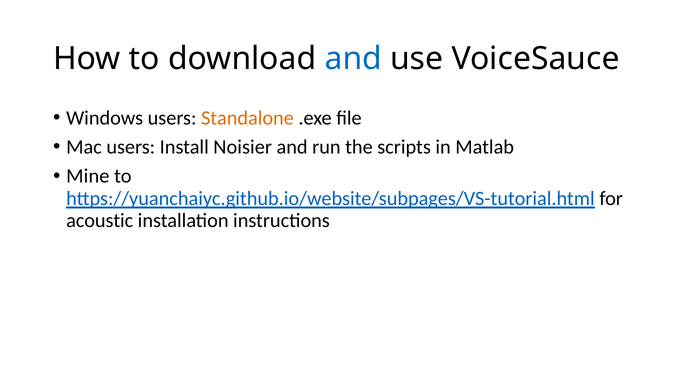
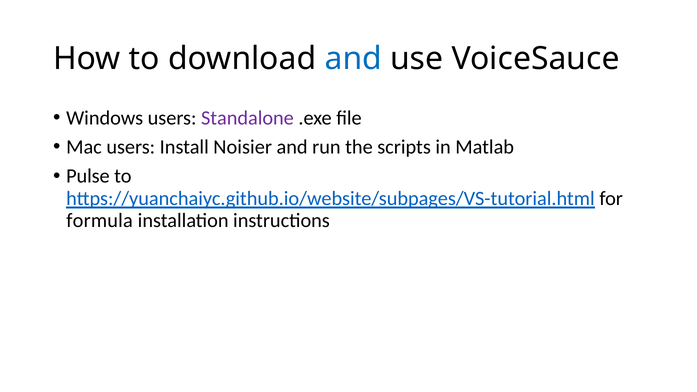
Standalone colour: orange -> purple
Mine: Mine -> Pulse
acoustic: acoustic -> formula
